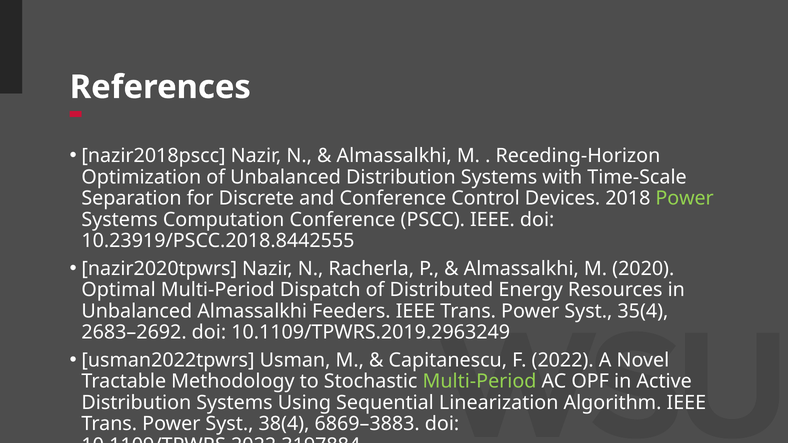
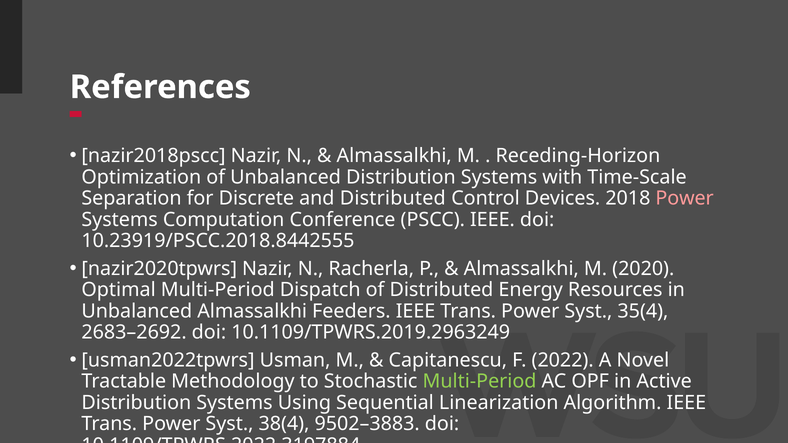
and Conference: Conference -> Distributed
Power at (685, 198) colour: light green -> pink
6869–3883: 6869–3883 -> 9502–3883
